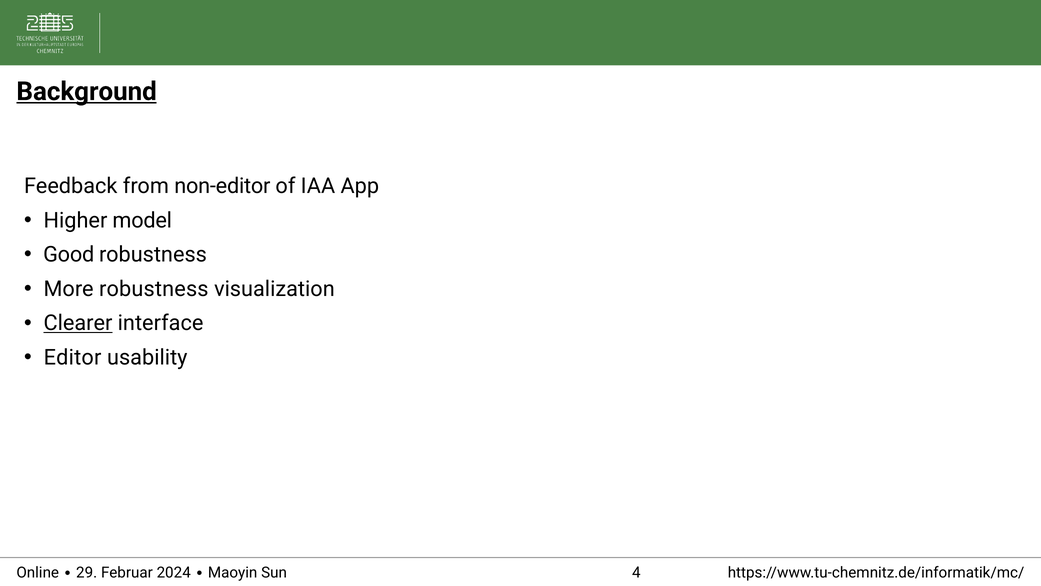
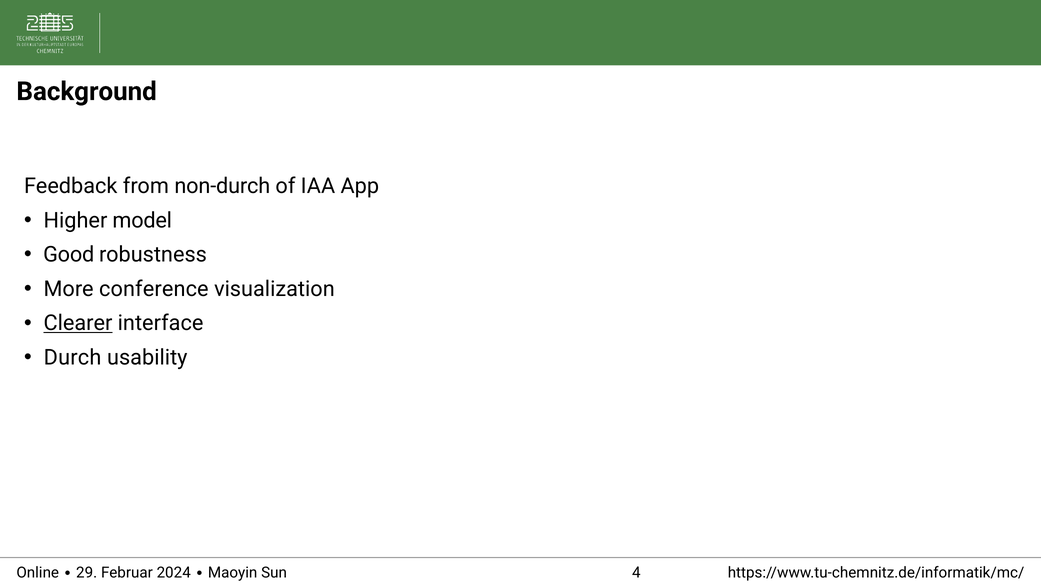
Background underline: present -> none
non-editor: non-editor -> non-durch
More robustness: robustness -> conference
Editor: Editor -> Durch
